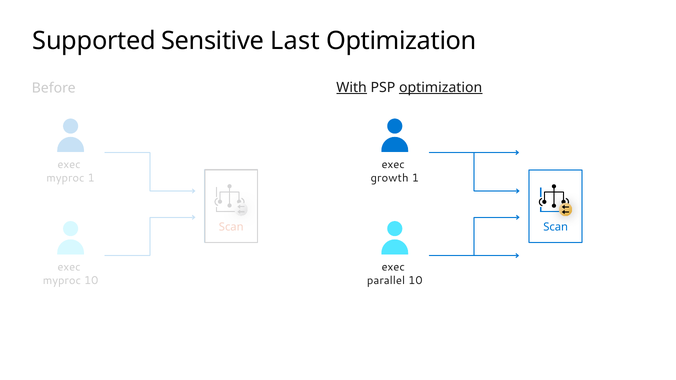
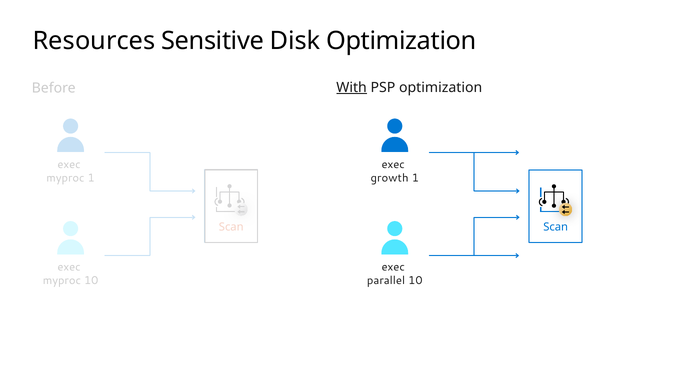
Supported: Supported -> Resources
Last: Last -> Disk
optimization at (441, 88) underline: present -> none
